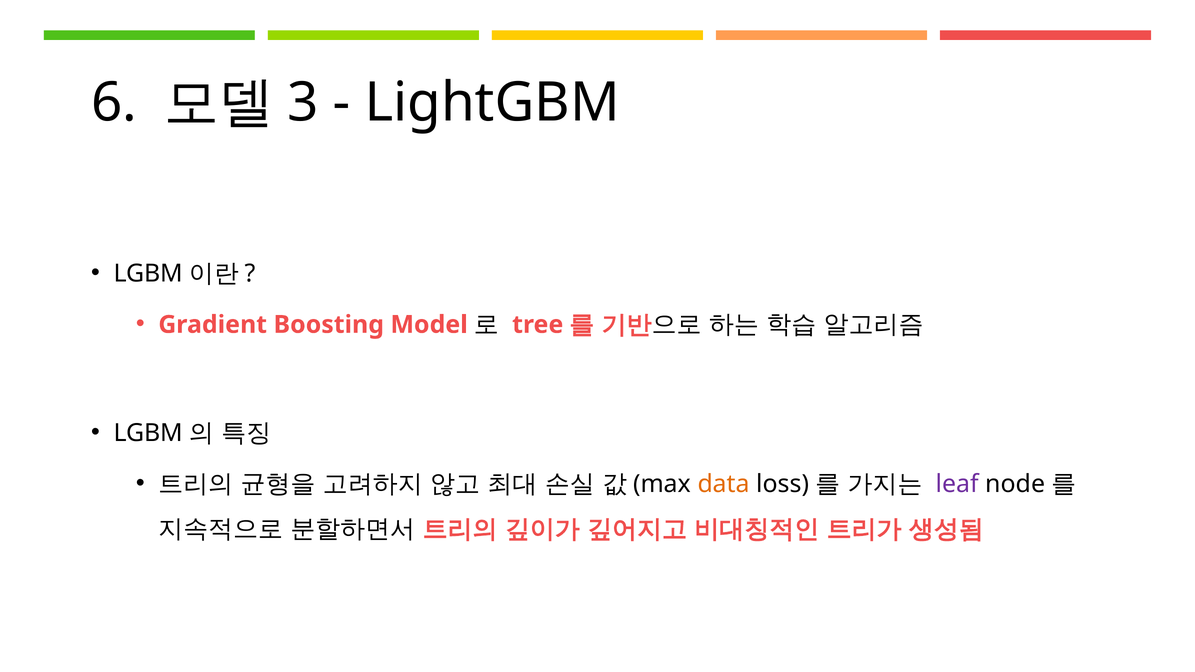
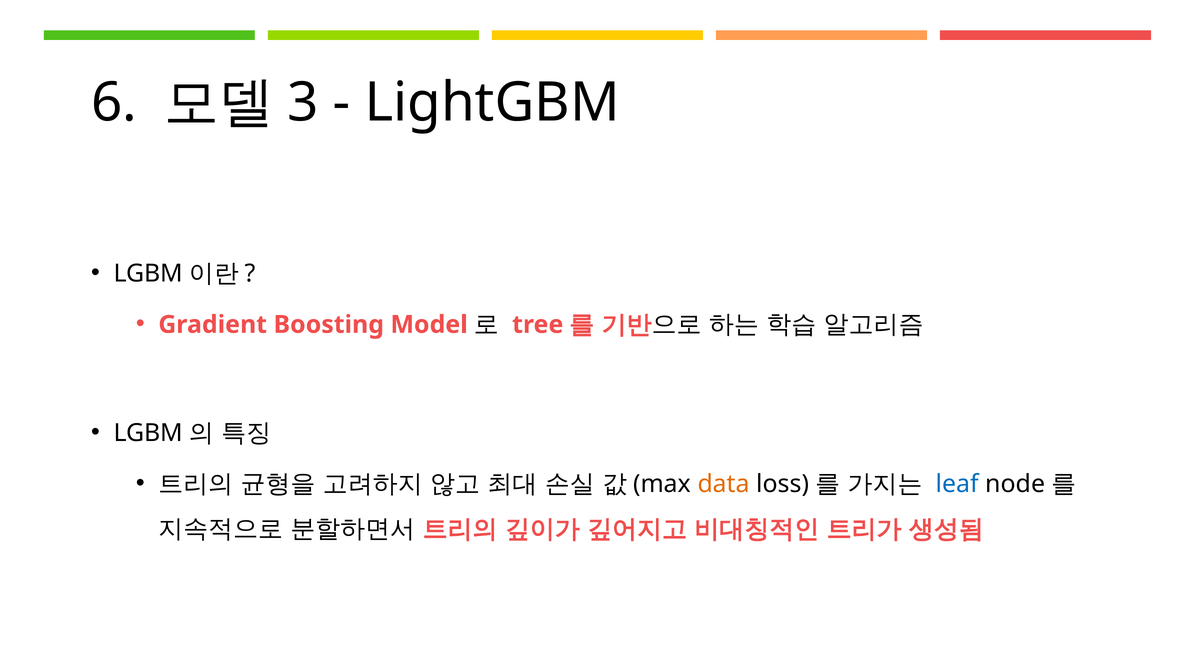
leaf colour: purple -> blue
